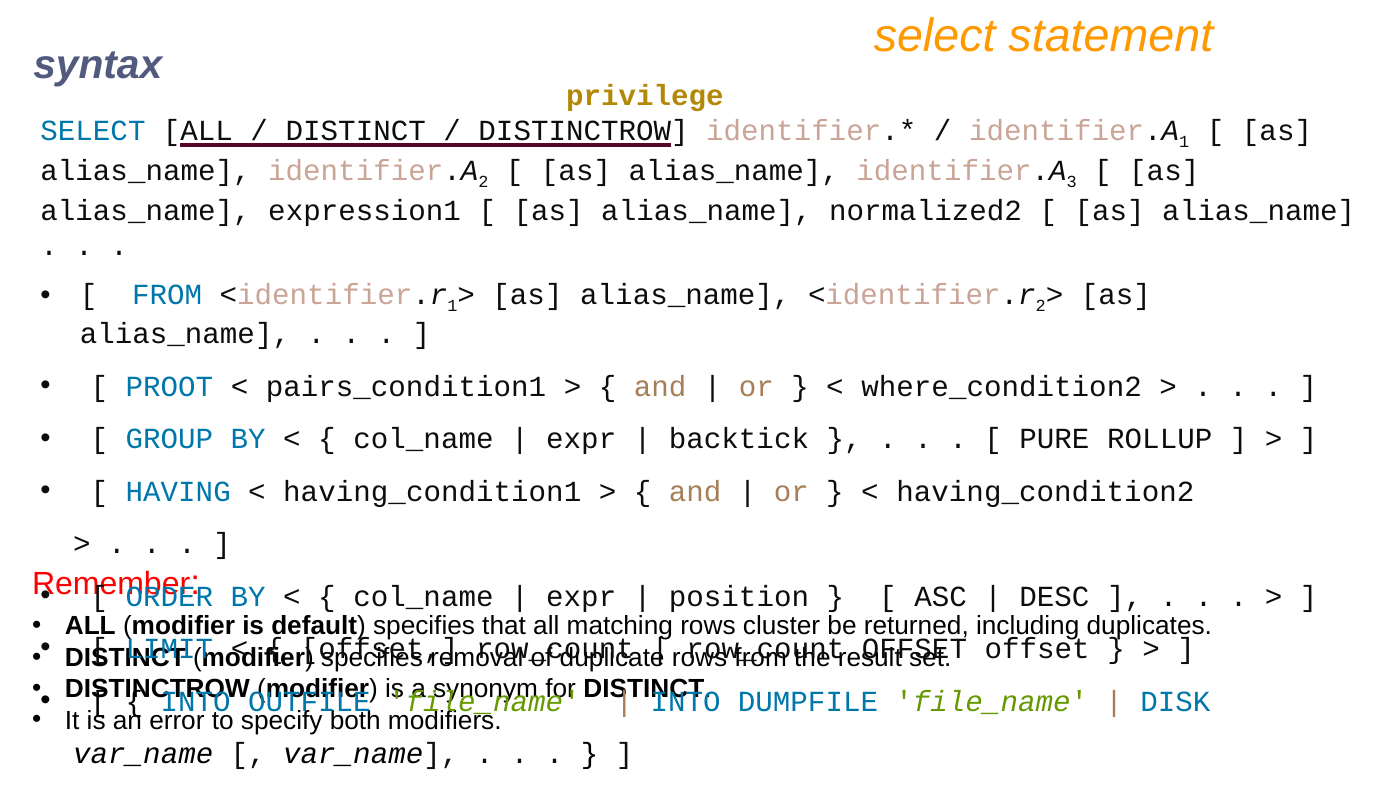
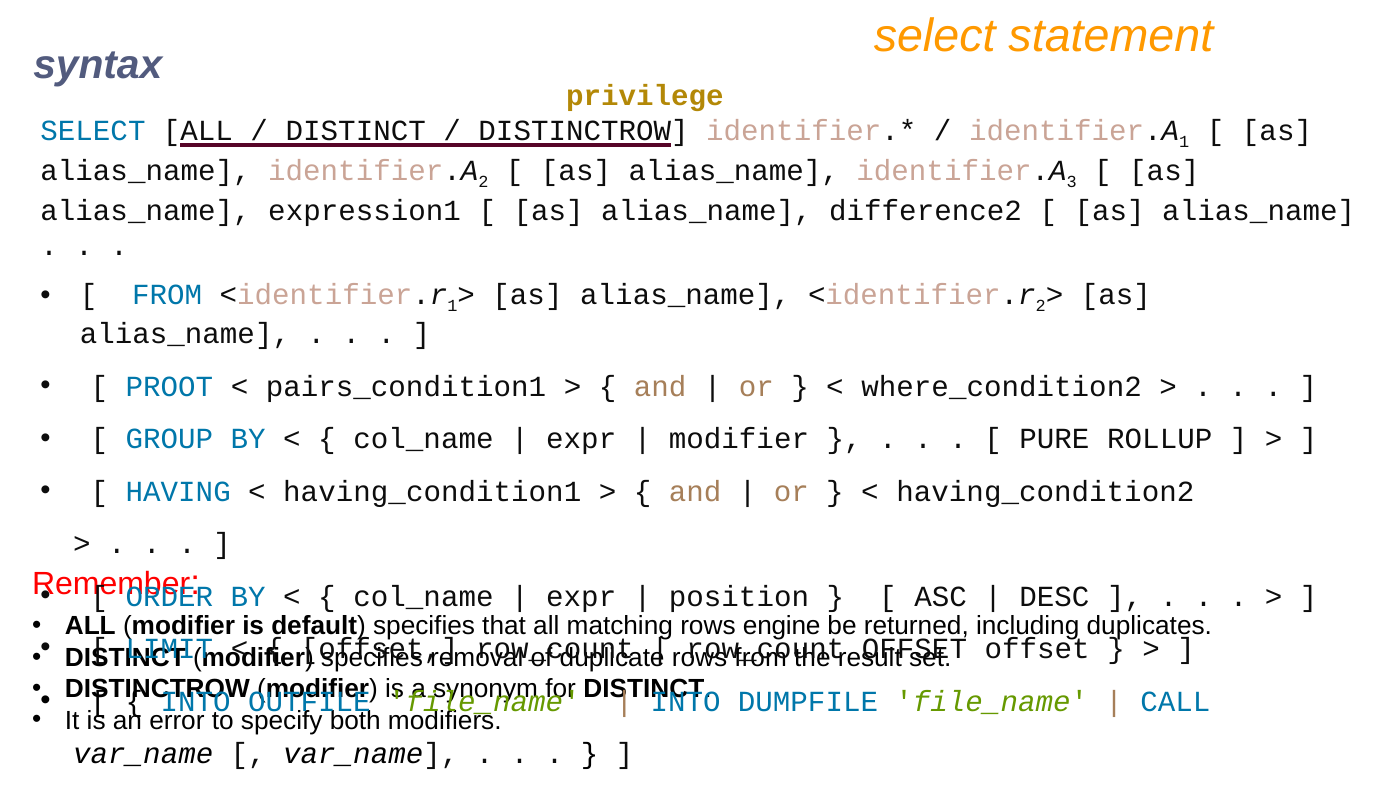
normalized2: normalized2 -> difference2
backtick at (739, 439): backtick -> modifier
cluster: cluster -> engine
DISK: DISK -> CALL
